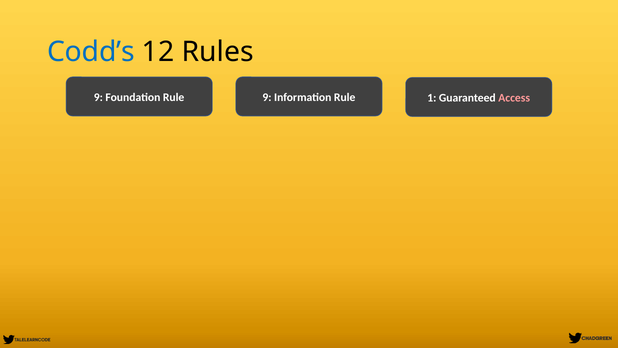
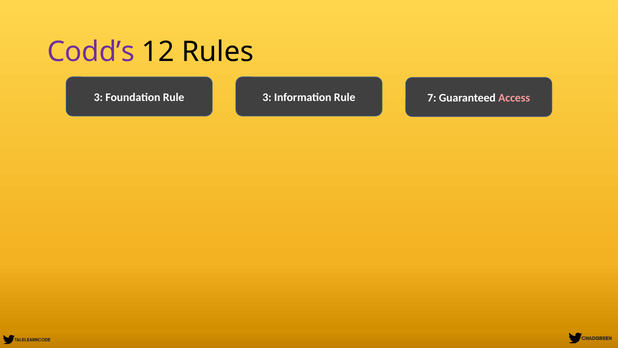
Codd’s colour: blue -> purple
9 at (98, 97): 9 -> 3
Rule 9: 9 -> 3
1: 1 -> 7
